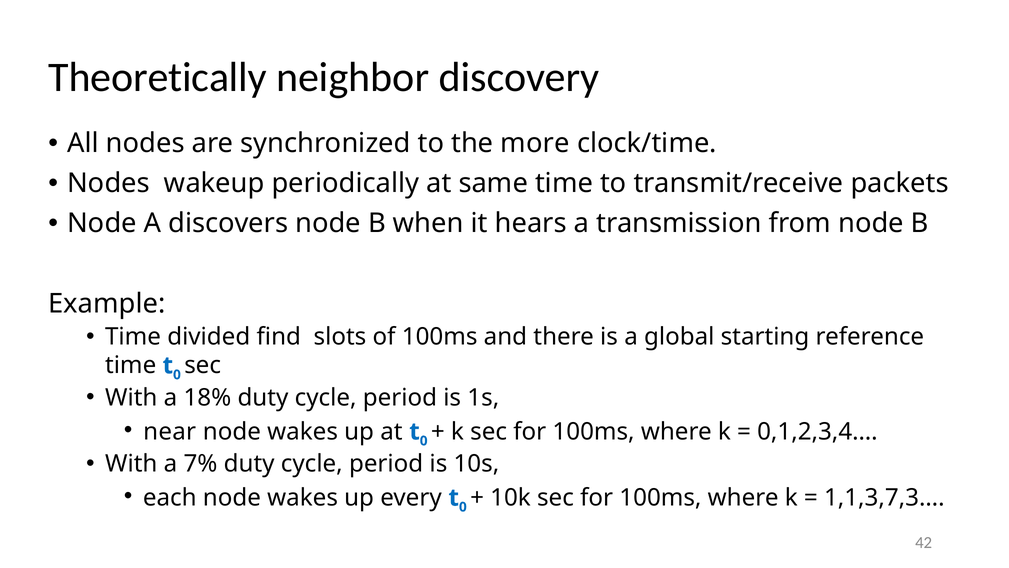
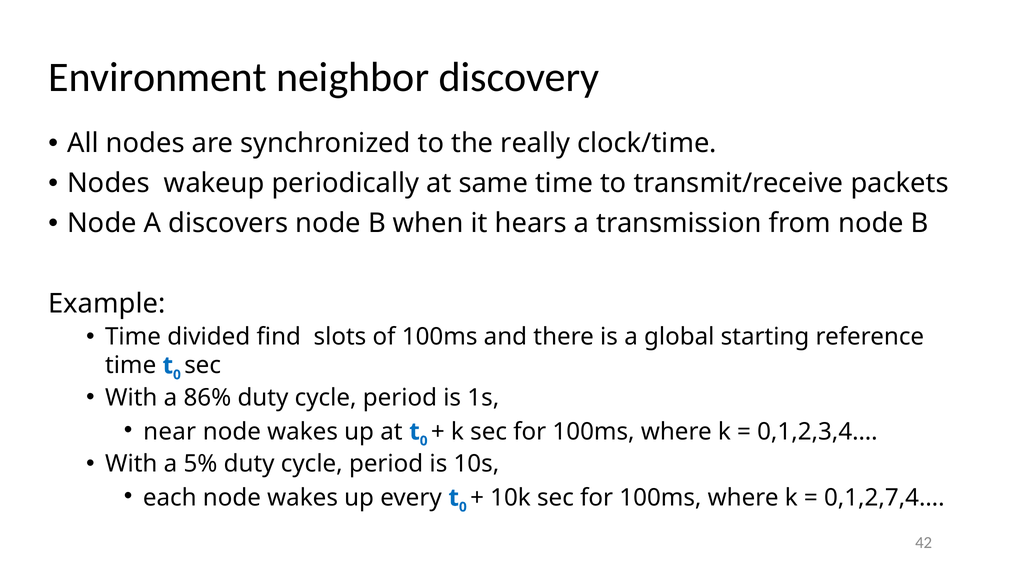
Theoretically: Theoretically -> Environment
more: more -> really
18%: 18% -> 86%
7%: 7% -> 5%
1,1,3,7,3…: 1,1,3,7,3… -> 0,1,2,7,4…
